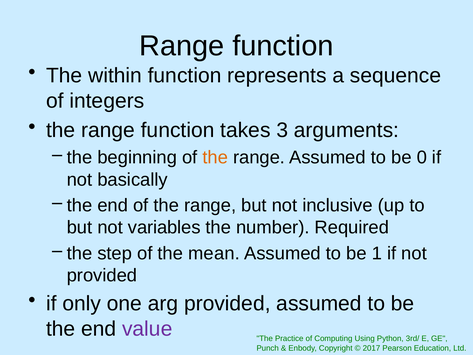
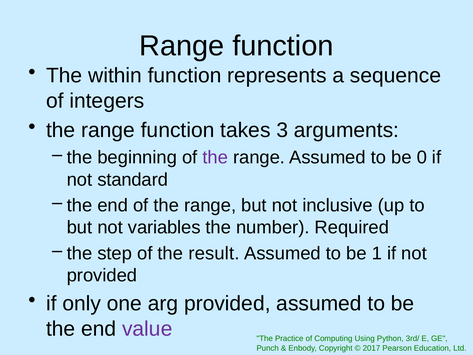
the at (215, 157) colour: orange -> purple
basically: basically -> standard
mean: mean -> result
